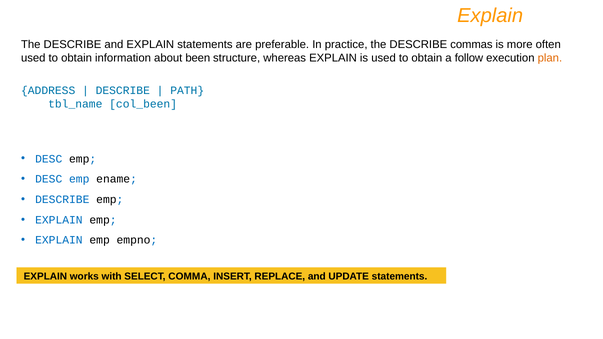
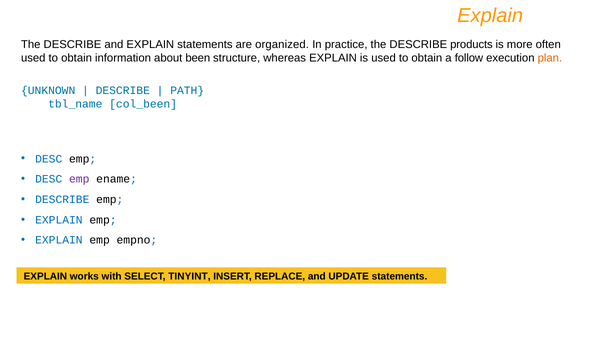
preferable: preferable -> organized
commas: commas -> products
ADDRESS: ADDRESS -> UNKNOWN
emp at (79, 179) colour: blue -> purple
COMMA: COMMA -> TINYINT
